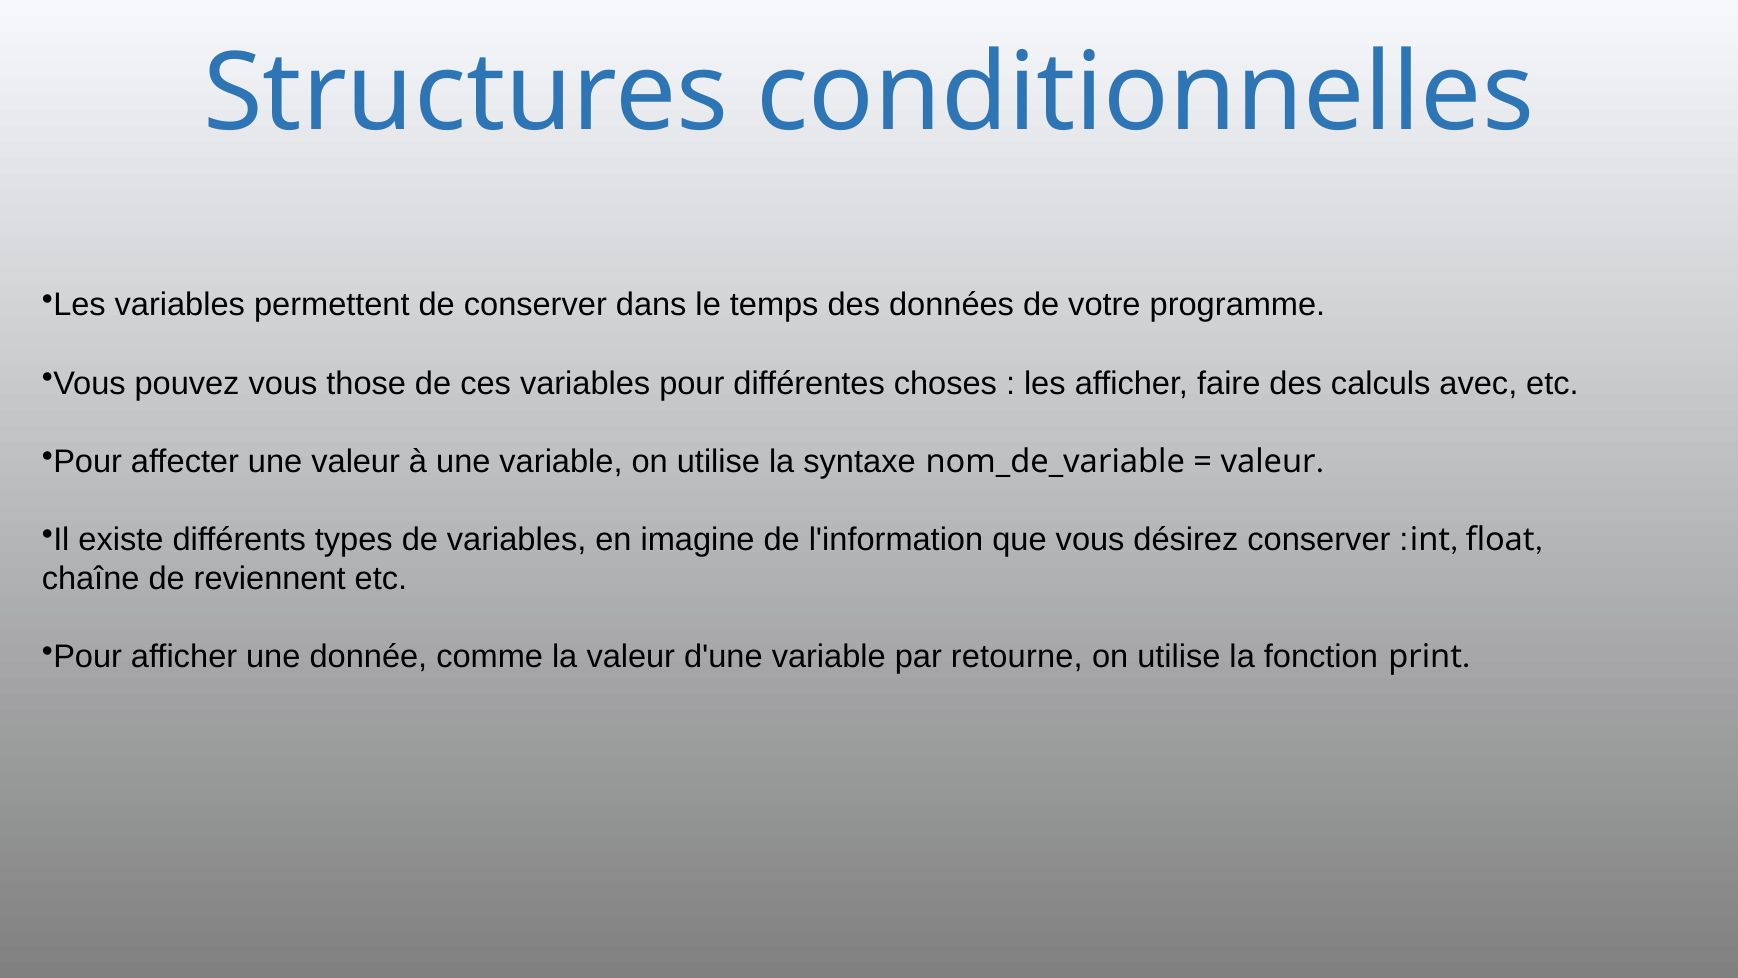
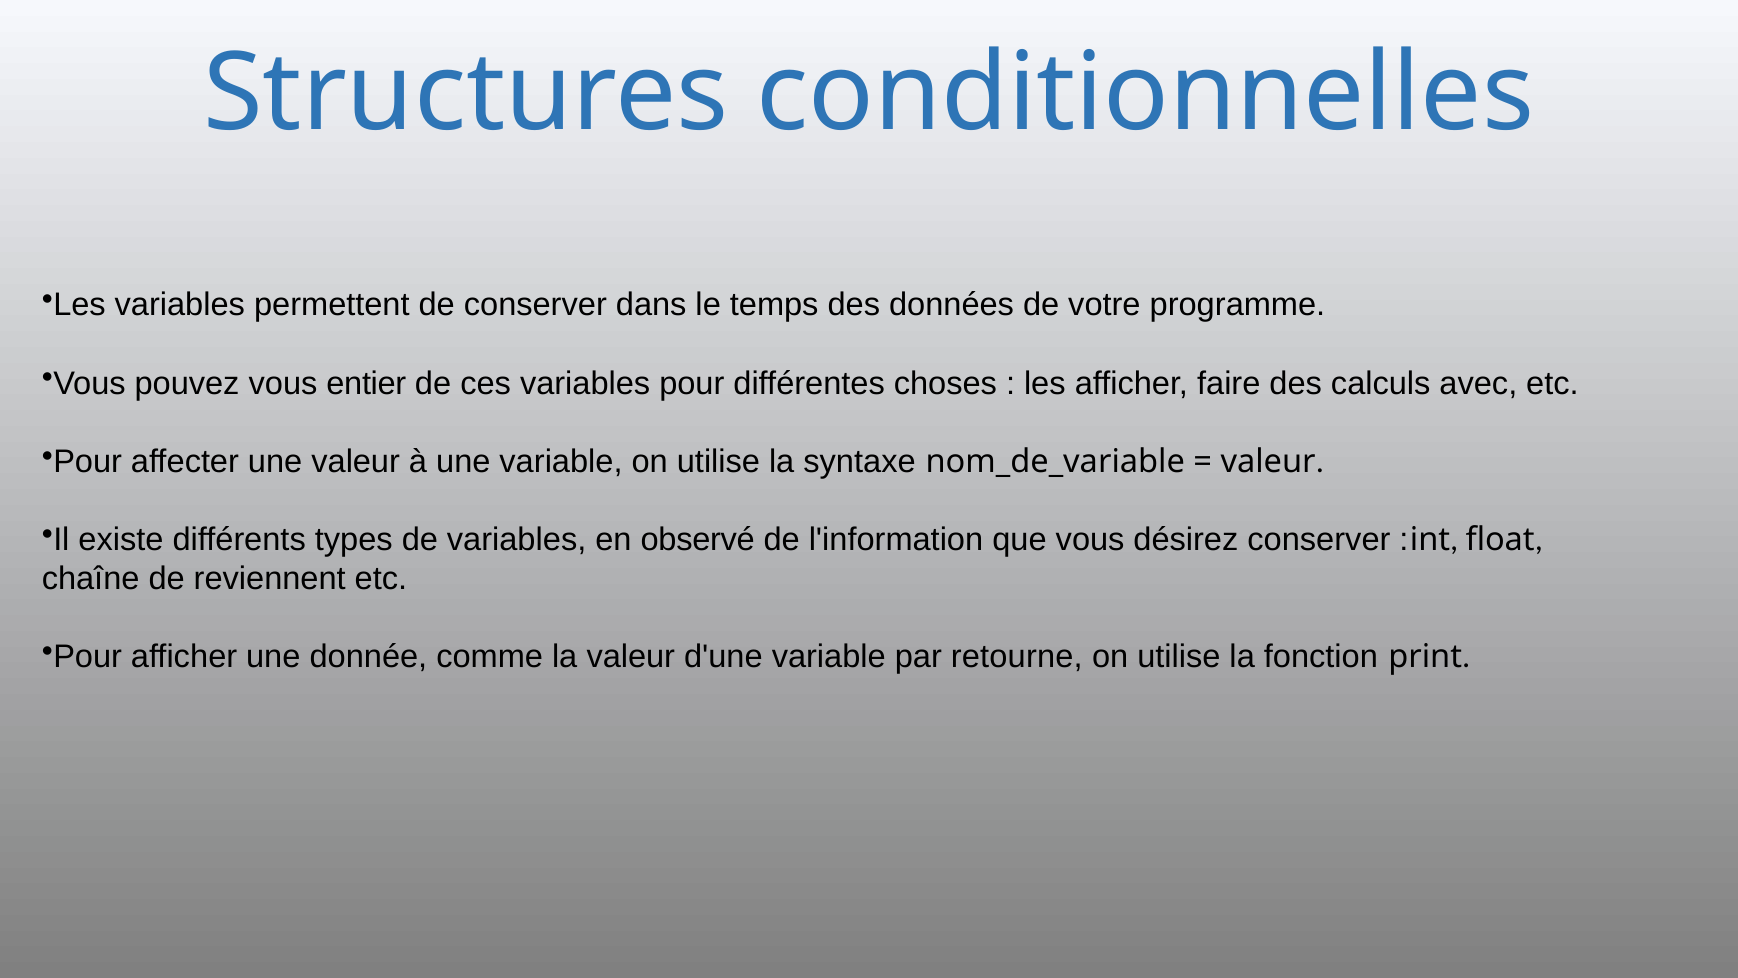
those: those -> entier
imagine: imagine -> observé
